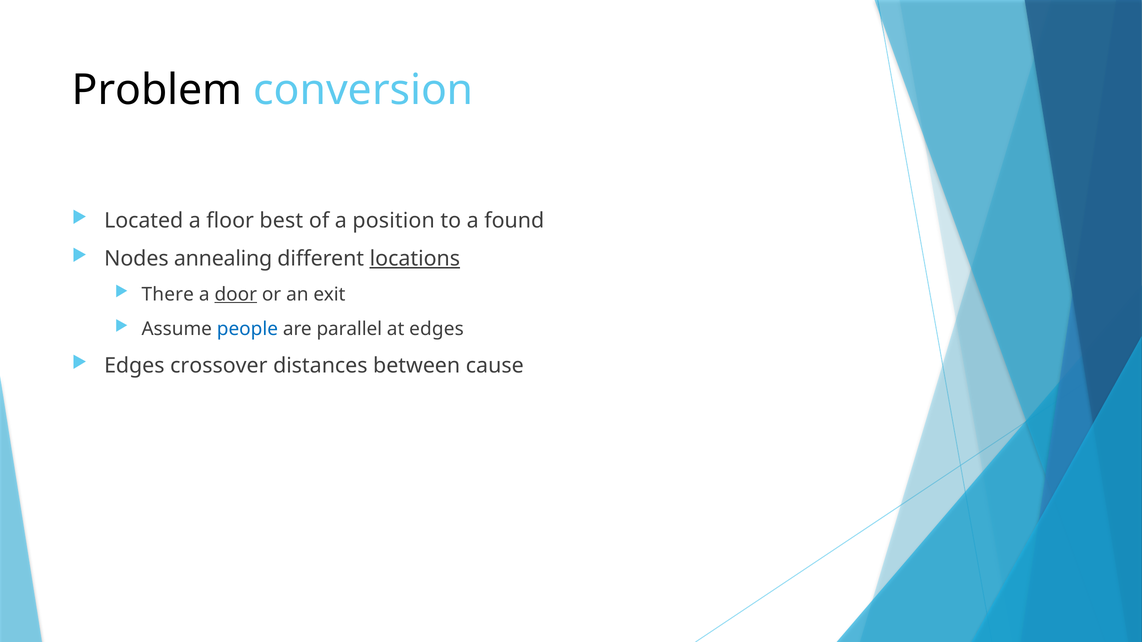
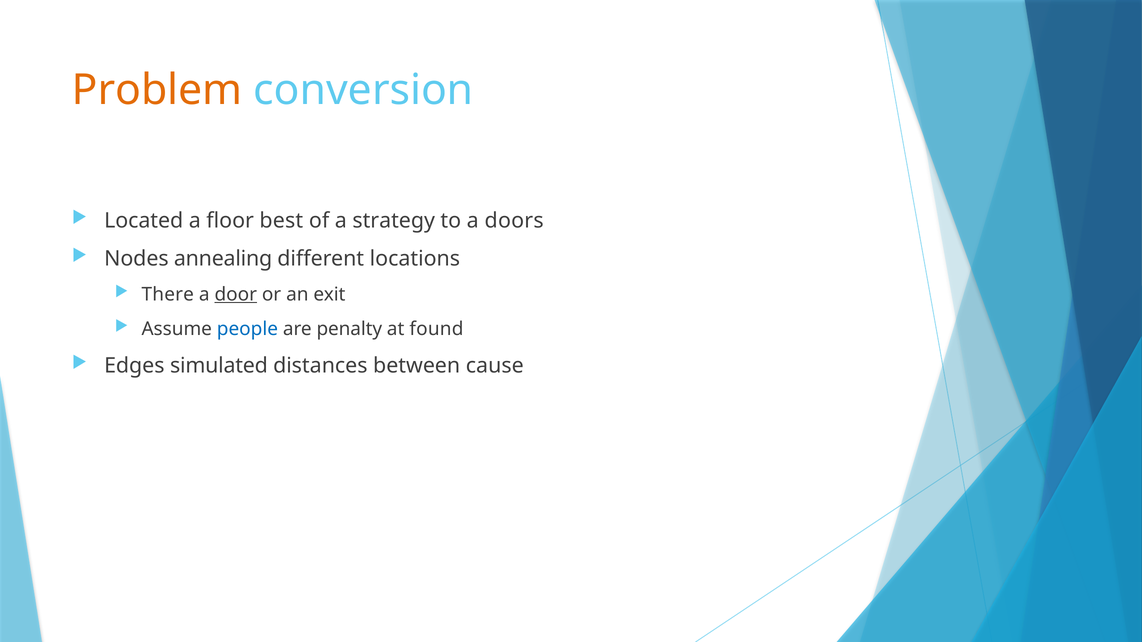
Problem colour: black -> orange
position: position -> strategy
found: found -> doors
locations underline: present -> none
parallel: parallel -> penalty
at edges: edges -> found
crossover: crossover -> simulated
